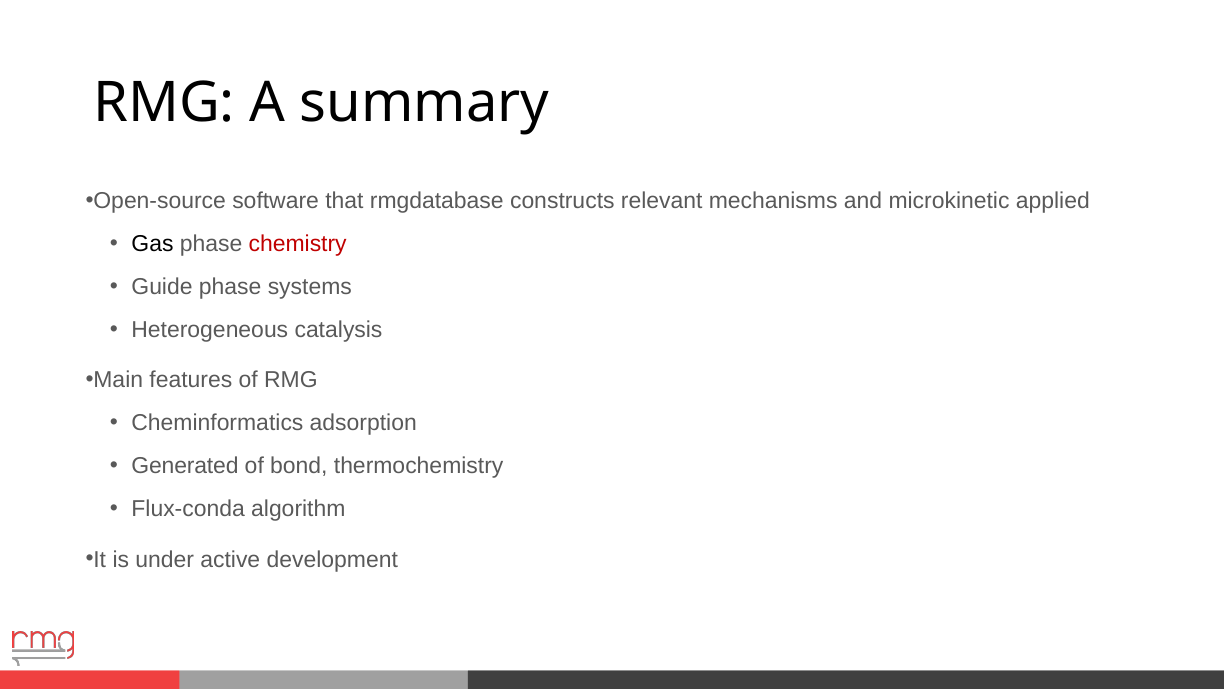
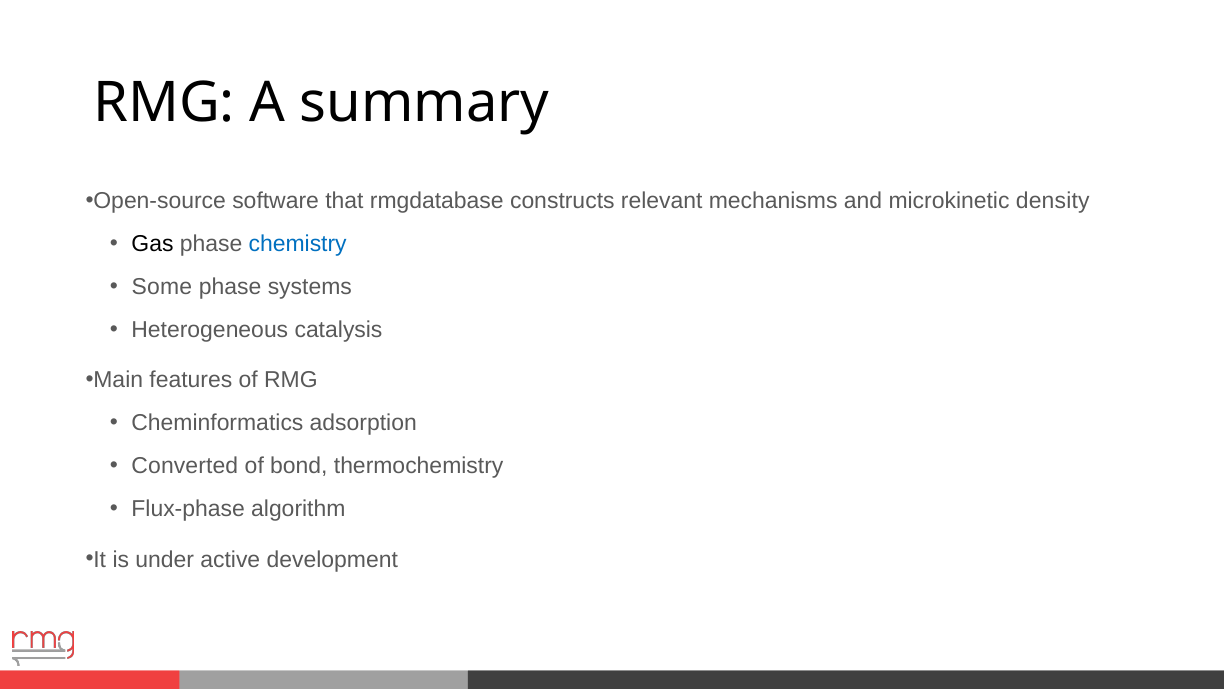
applied: applied -> density
chemistry colour: red -> blue
Guide: Guide -> Some
Generated: Generated -> Converted
Flux-conda: Flux-conda -> Flux-phase
